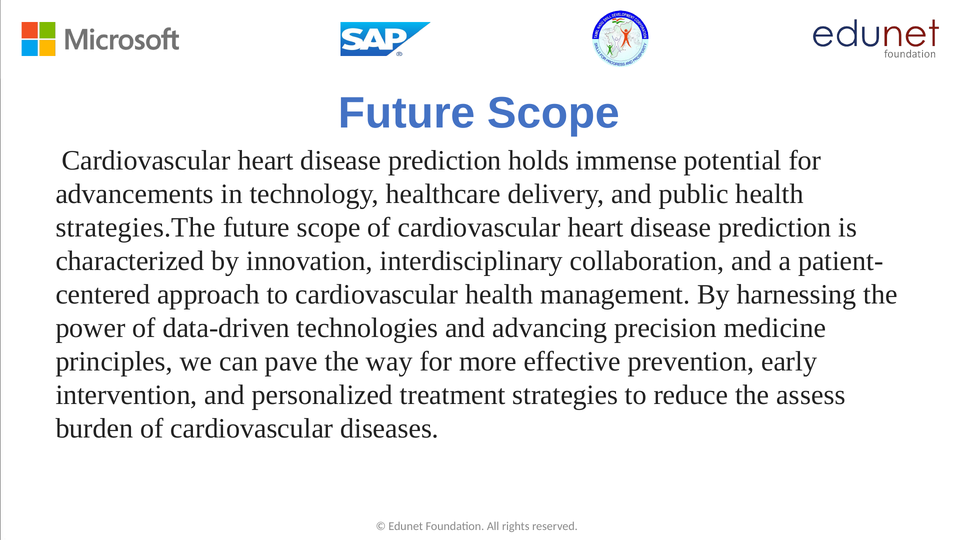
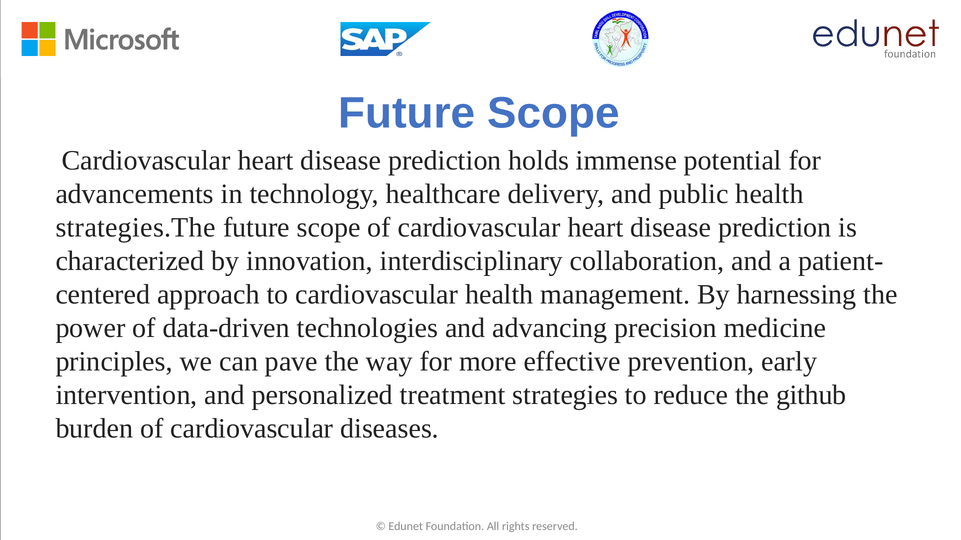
assess: assess -> github
